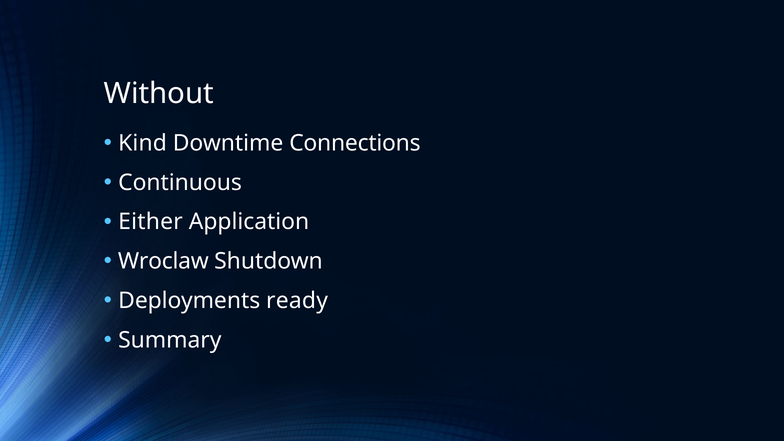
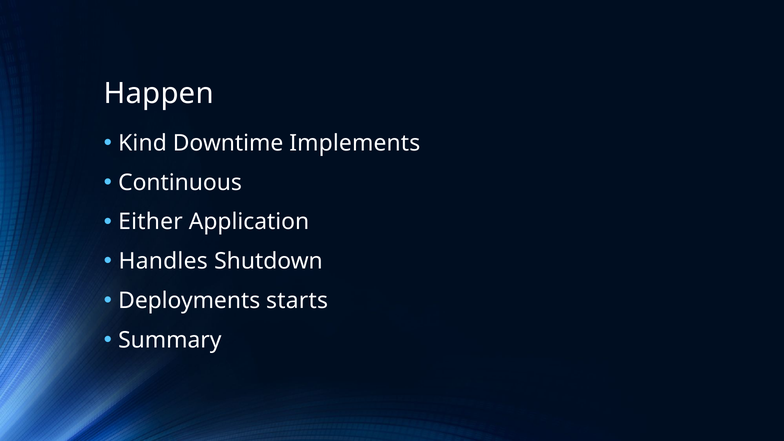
Without: Without -> Happen
Connections: Connections -> Implements
Wroclaw: Wroclaw -> Handles
ready: ready -> starts
